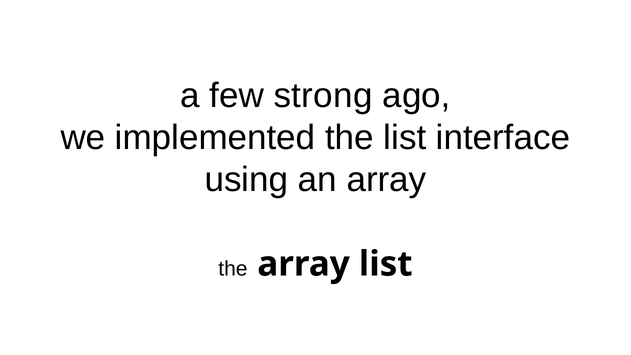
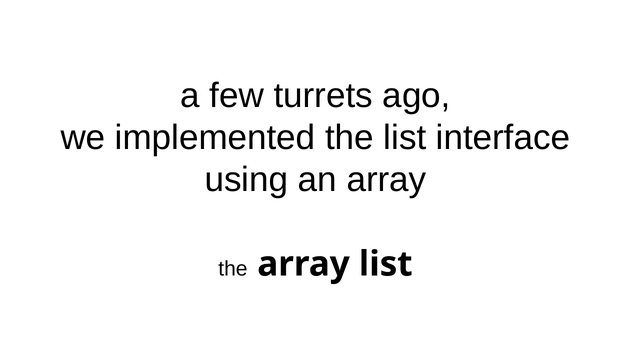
strong: strong -> turrets
